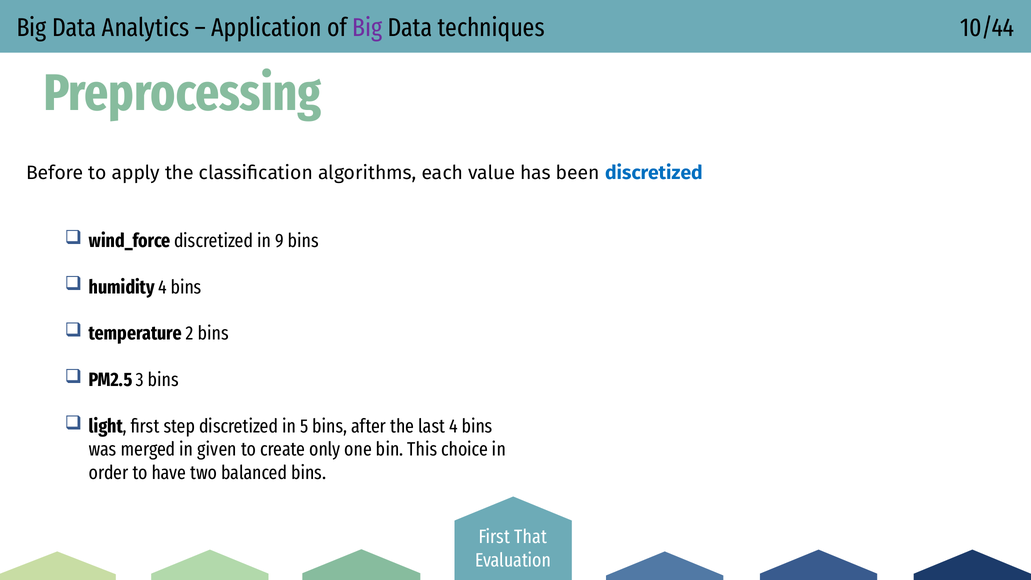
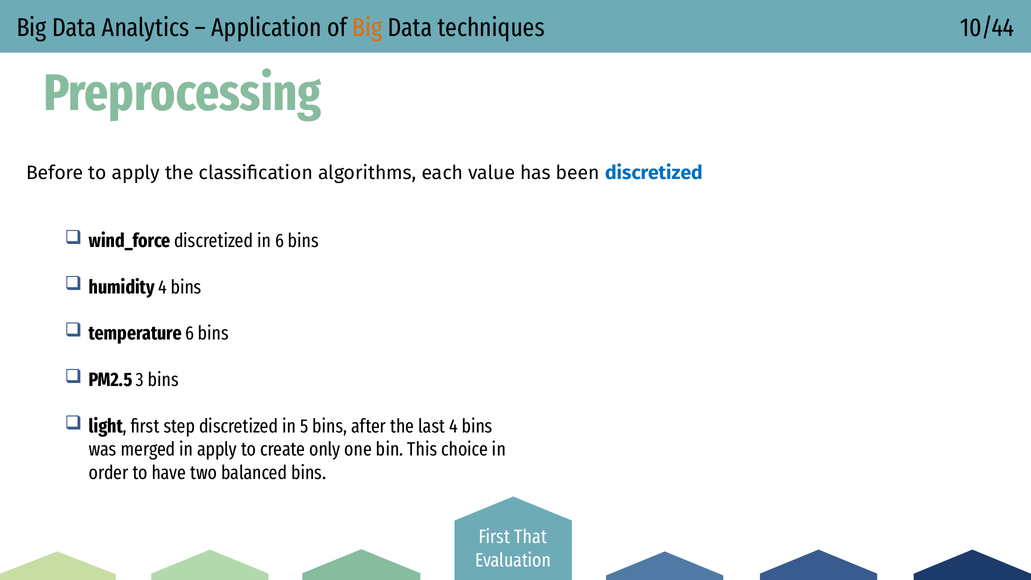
Big at (367, 28) colour: purple -> orange
in 9: 9 -> 6
temperature 2: 2 -> 6
in given: given -> apply
